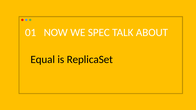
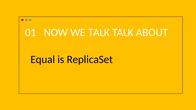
WE SPEC: SPEC -> TALK
